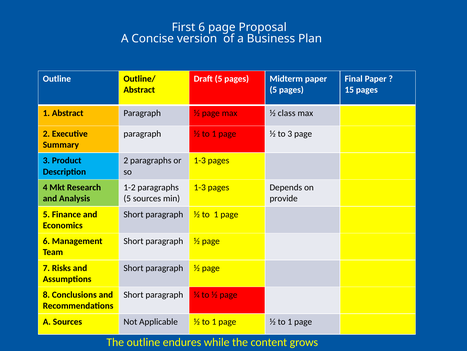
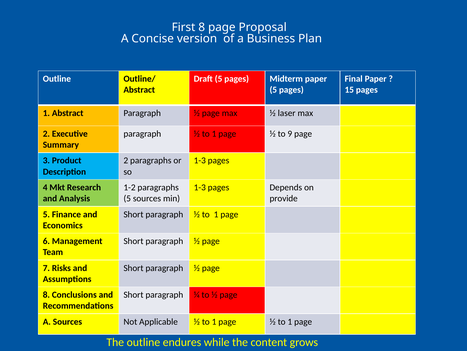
First 6: 6 -> 8
class: class -> laser
to 3: 3 -> 9
